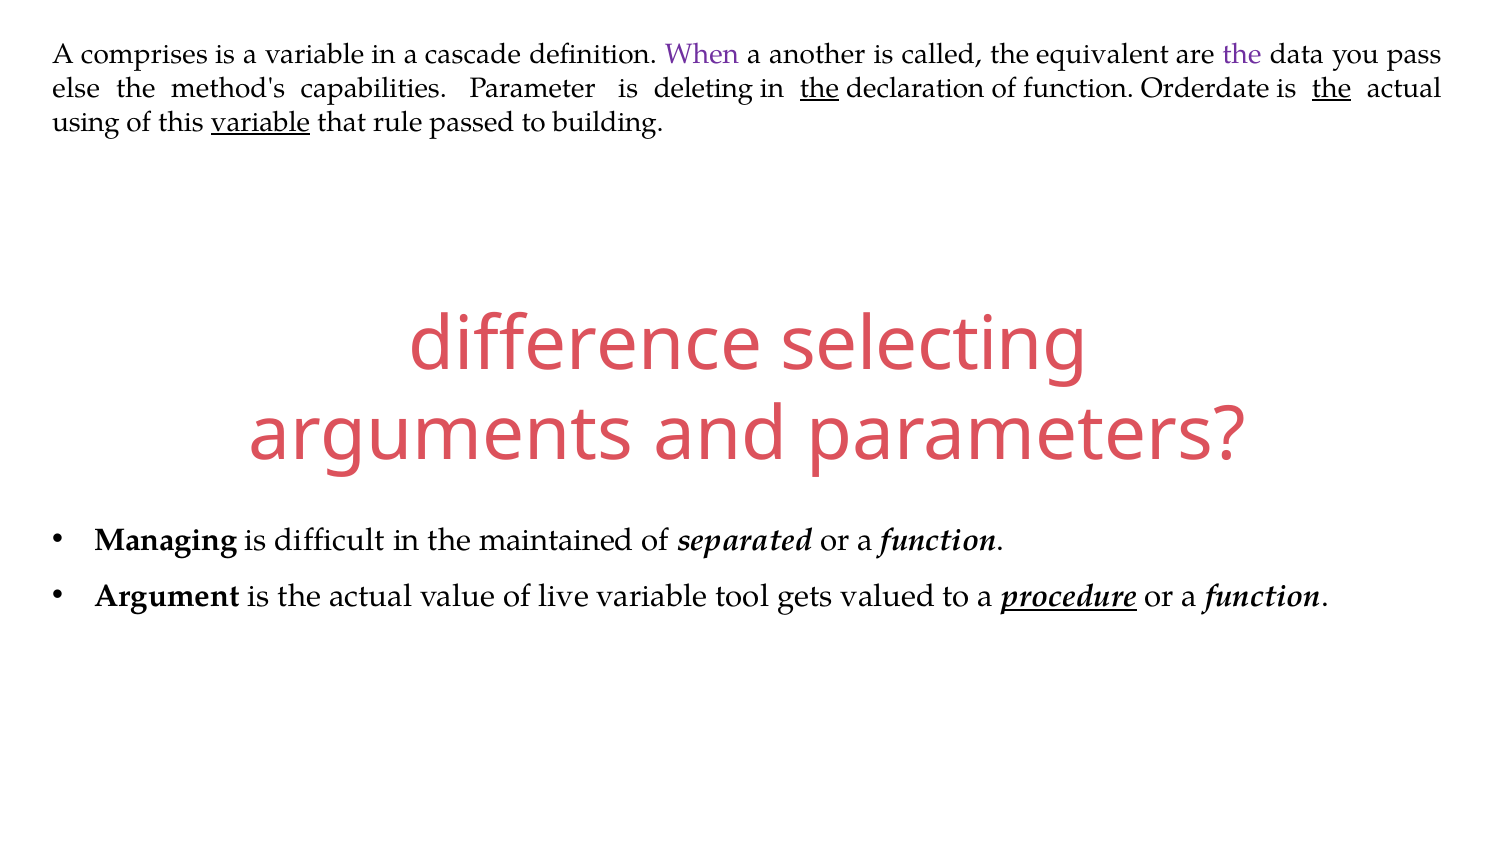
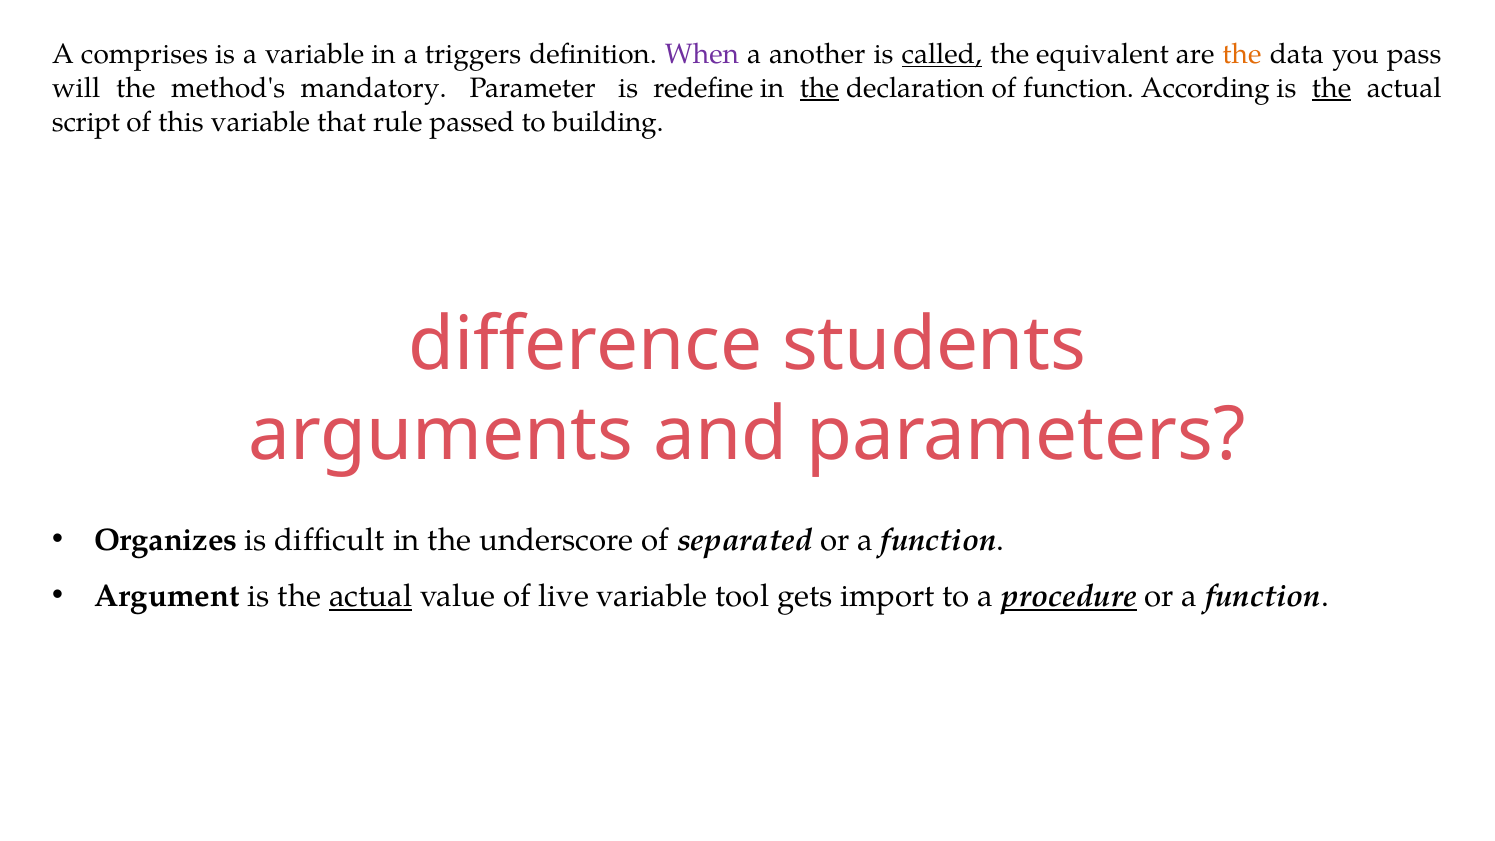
cascade: cascade -> triggers
called underline: none -> present
the at (1242, 55) colour: purple -> orange
else: else -> will
capabilities: capabilities -> mandatory
deleting: deleting -> redefine
Orderdate: Orderdate -> According
using: using -> script
variable at (260, 122) underline: present -> none
selecting: selecting -> students
Managing: Managing -> Organizes
maintained: maintained -> underscore
actual at (371, 596) underline: none -> present
valued: valued -> import
